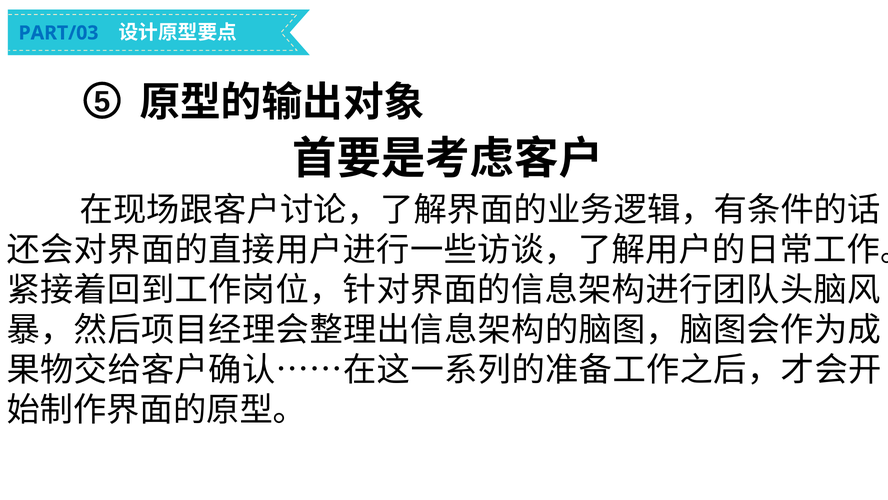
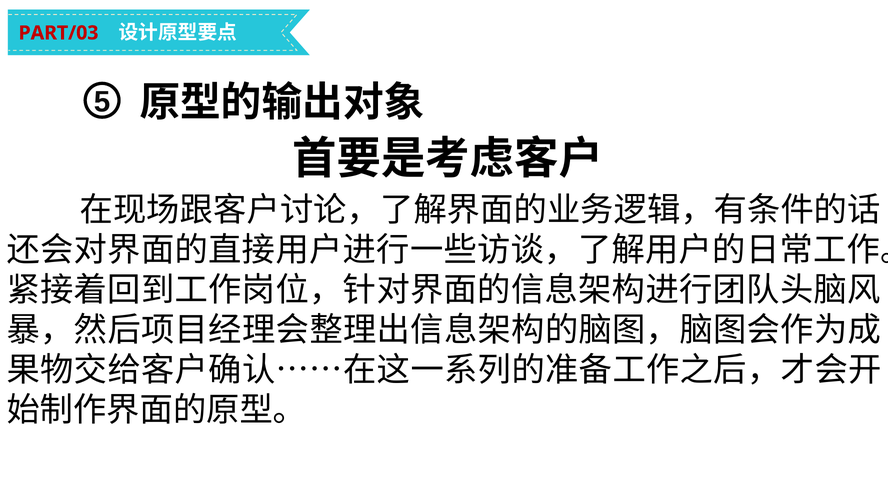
PART/03 colour: blue -> red
